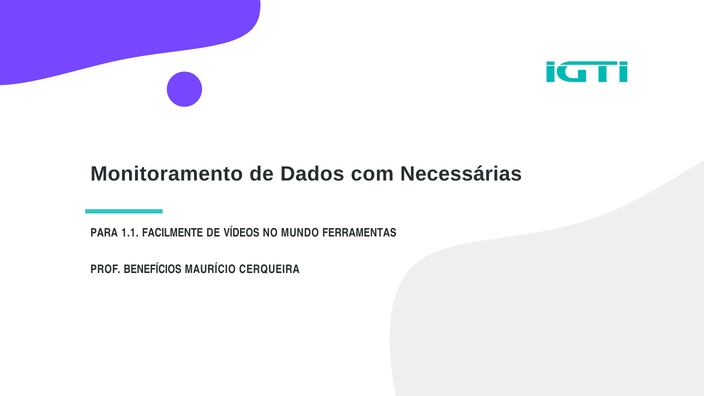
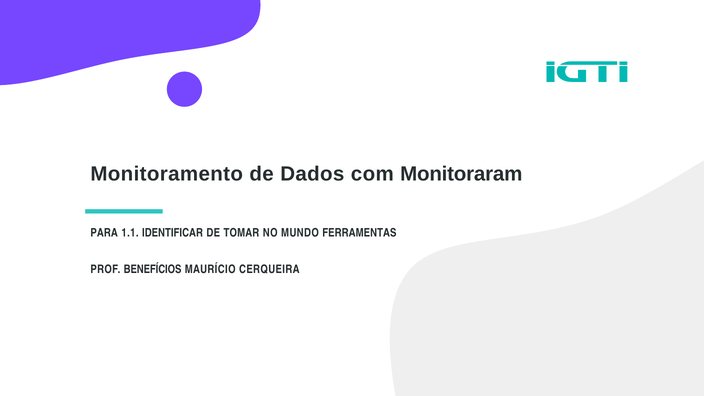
Necessárias: Necessárias -> Monitoraram
FACILMENTE: FACILMENTE -> IDENTIFICAR
VÍDEOS: VÍDEOS -> TOMAR
